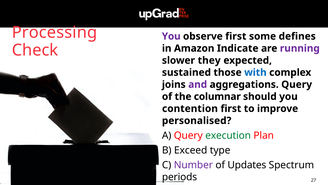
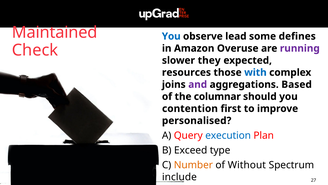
Processing: Processing -> Maintained
You at (171, 36) colour: purple -> blue
observe first: first -> lead
Indicate: Indicate -> Overuse
sustained: sustained -> resources
aggregations Query: Query -> Based
execution colour: green -> blue
Number at (193, 165) colour: purple -> orange
Updates: Updates -> Without
periods: periods -> include
